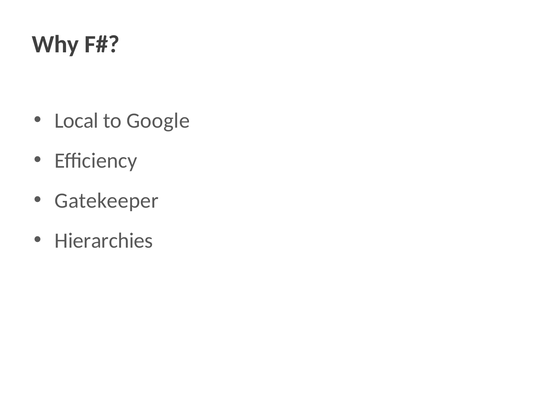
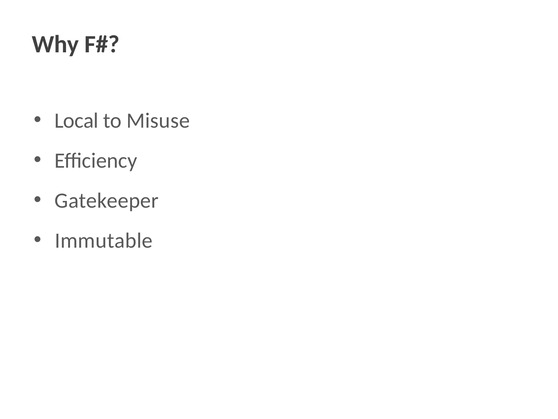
Google: Google -> Misuse
Hierarchies: Hierarchies -> Immutable
